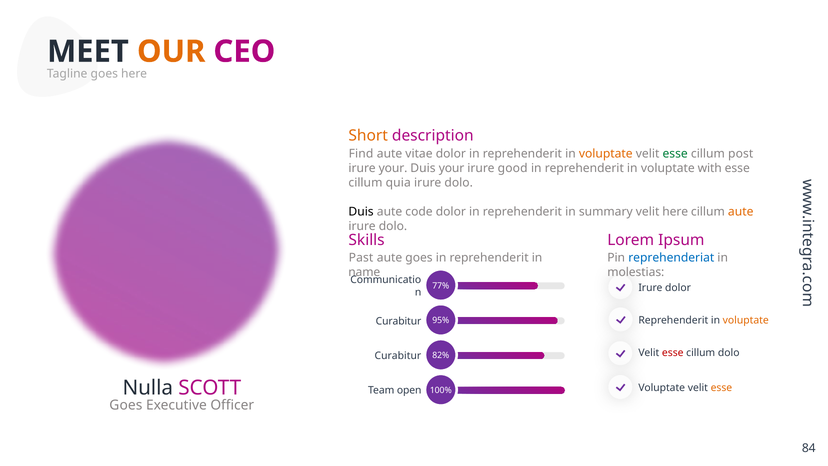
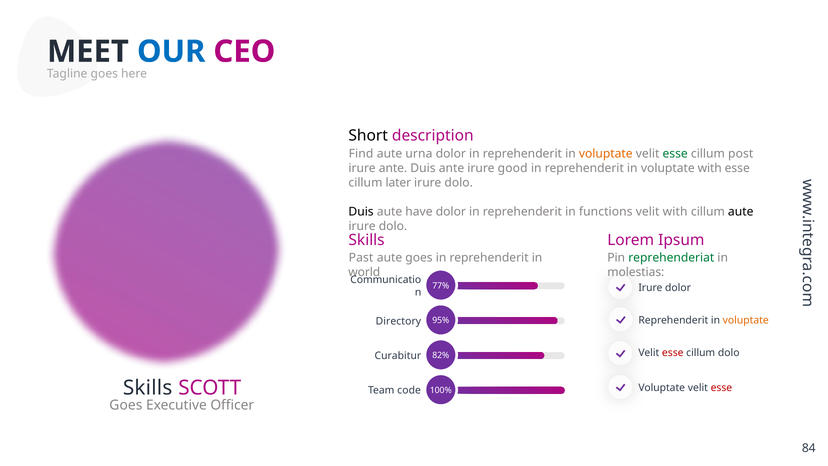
OUR colour: orange -> blue
Short colour: orange -> black
vitae: vitae -> urna
irure your: your -> ante
Duis your: your -> ante
quia: quia -> later
code: code -> have
summary: summary -> functions
velit here: here -> with
aute at (741, 212) colour: orange -> black
reprehenderiat colour: blue -> green
name: name -> world
Curabitur at (399, 321): Curabitur -> Directory
Nulla at (148, 388): Nulla -> Skills
esse at (721, 388) colour: orange -> red
open: open -> code
